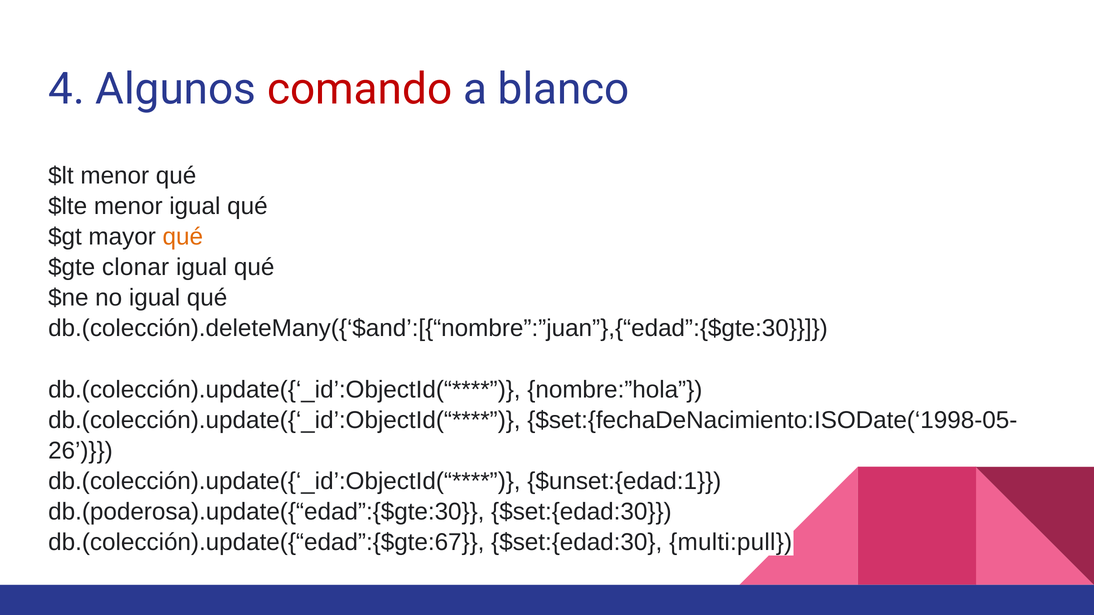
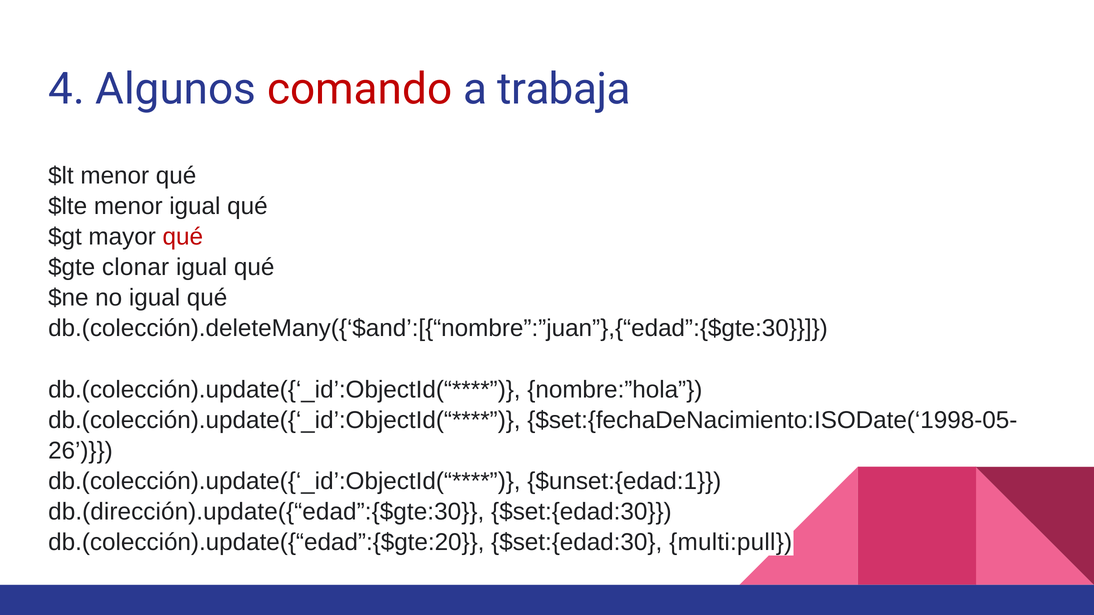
blanco: blanco -> trabaja
qué at (183, 237) colour: orange -> red
db.(poderosa).update({“edad”:{$gte:30: db.(poderosa).update({“edad”:{$gte:30 -> db.(dirección).update({“edad”:{$gte:30
db.(colección).update({“edad”:{$gte:67: db.(colección).update({“edad”:{$gte:67 -> db.(colección).update({“edad”:{$gte:20
